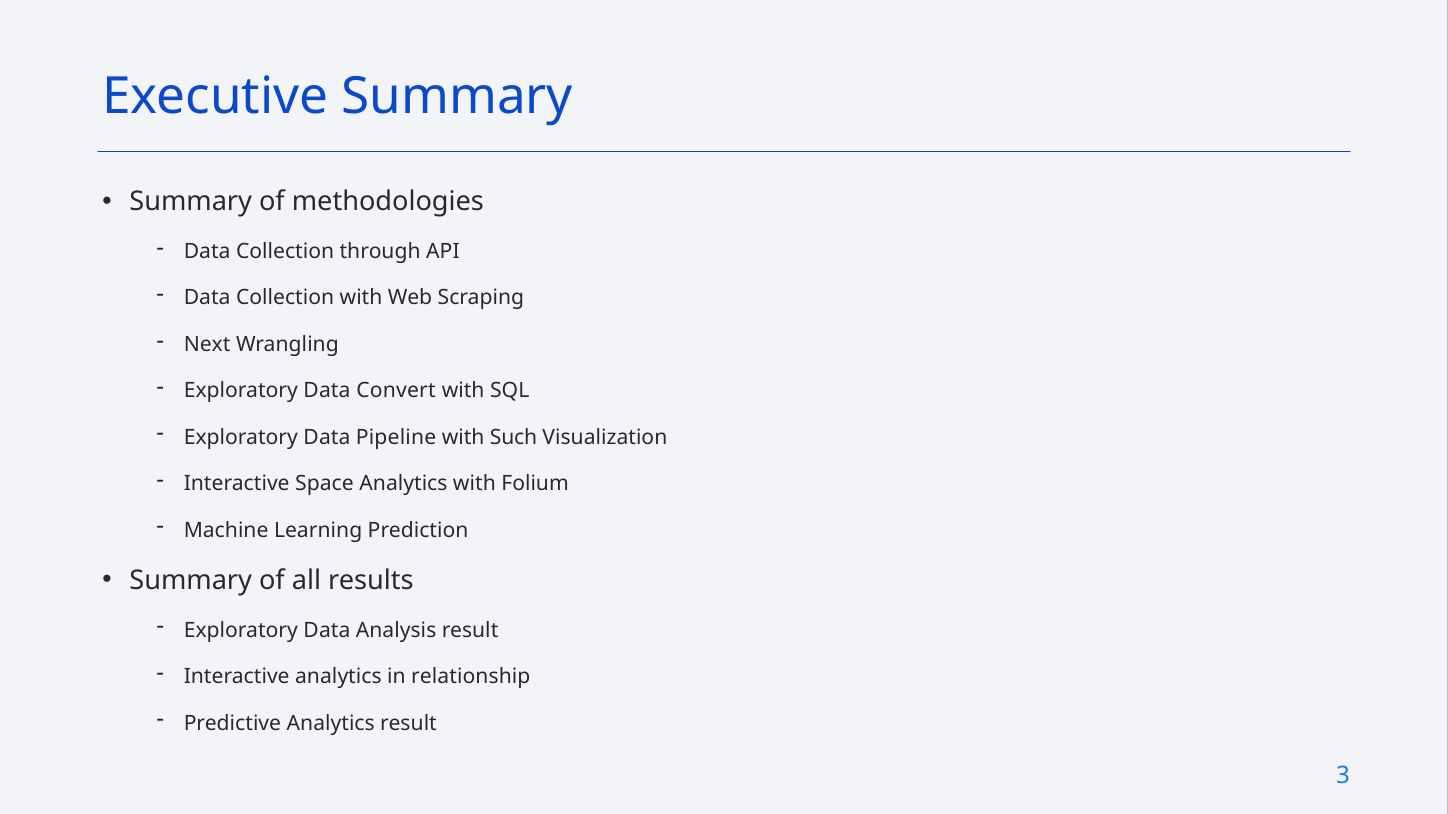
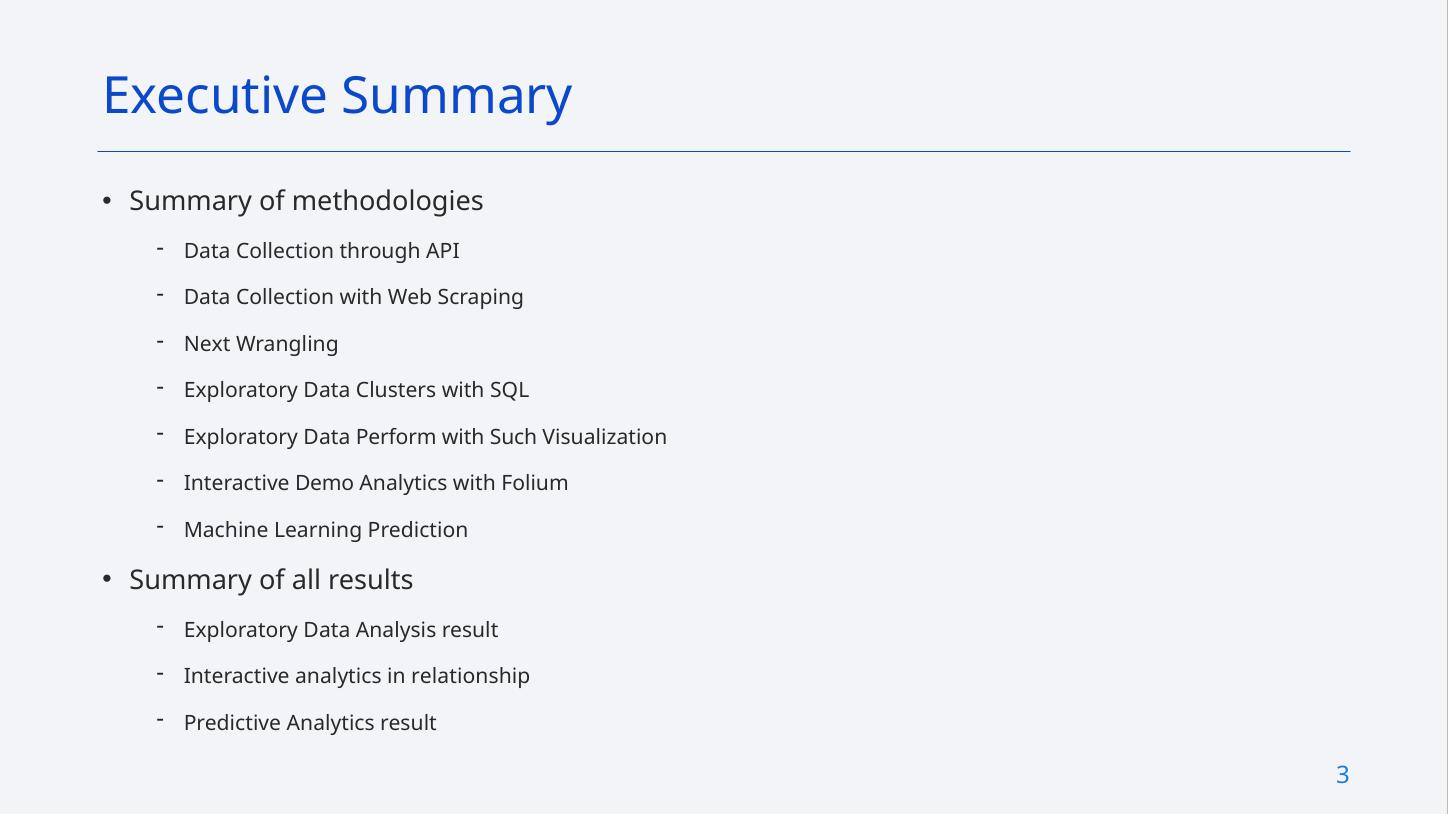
Convert: Convert -> Clusters
Pipeline: Pipeline -> Perform
Space: Space -> Demo
